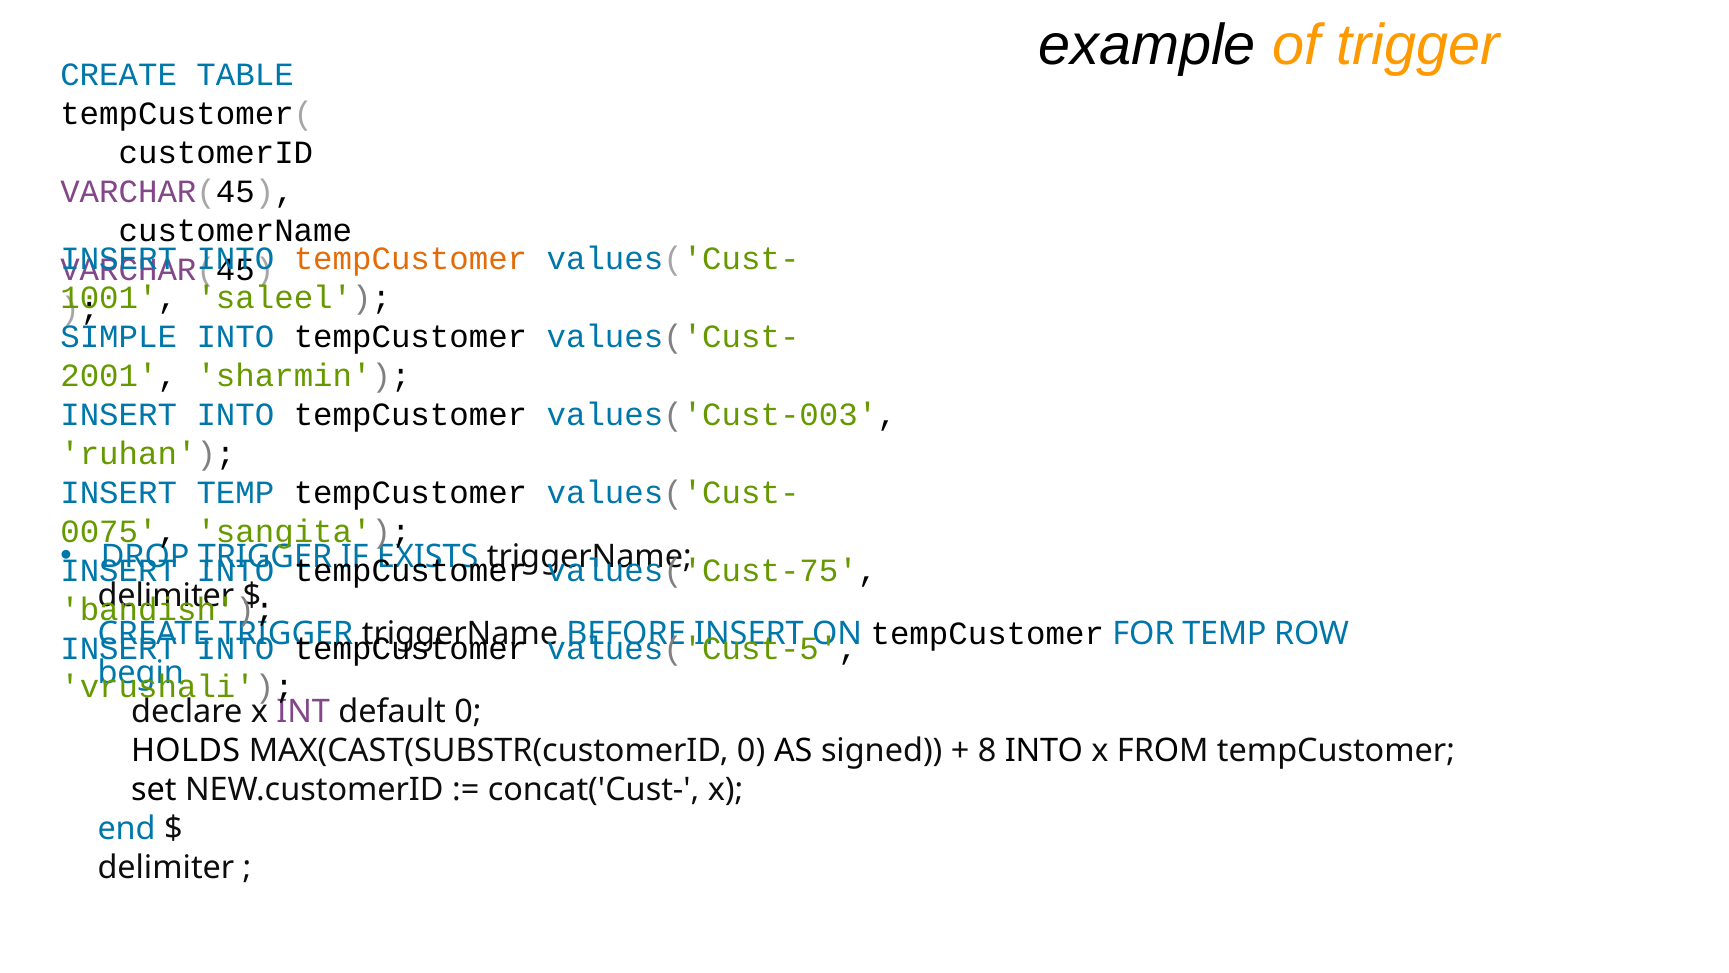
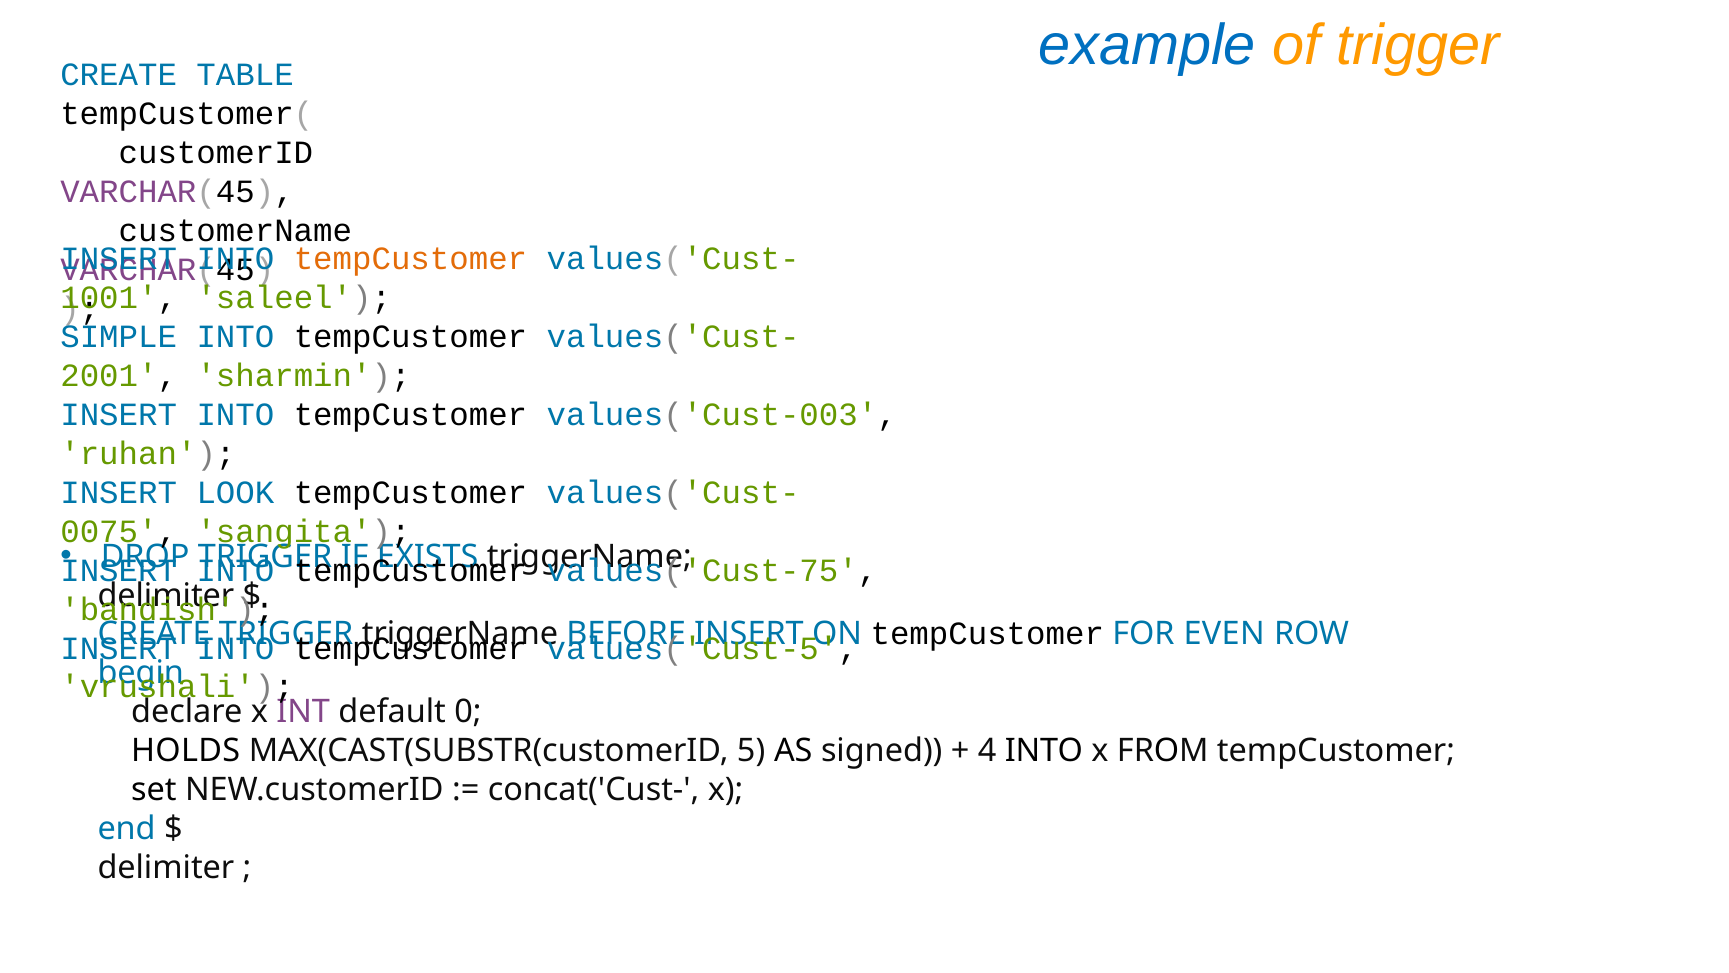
example colour: black -> blue
INSERT TEMP: TEMP -> LOOK
FOR TEMP: TEMP -> EVEN
MAX(CAST(SUBSTR(customerID 0: 0 -> 5
8: 8 -> 4
